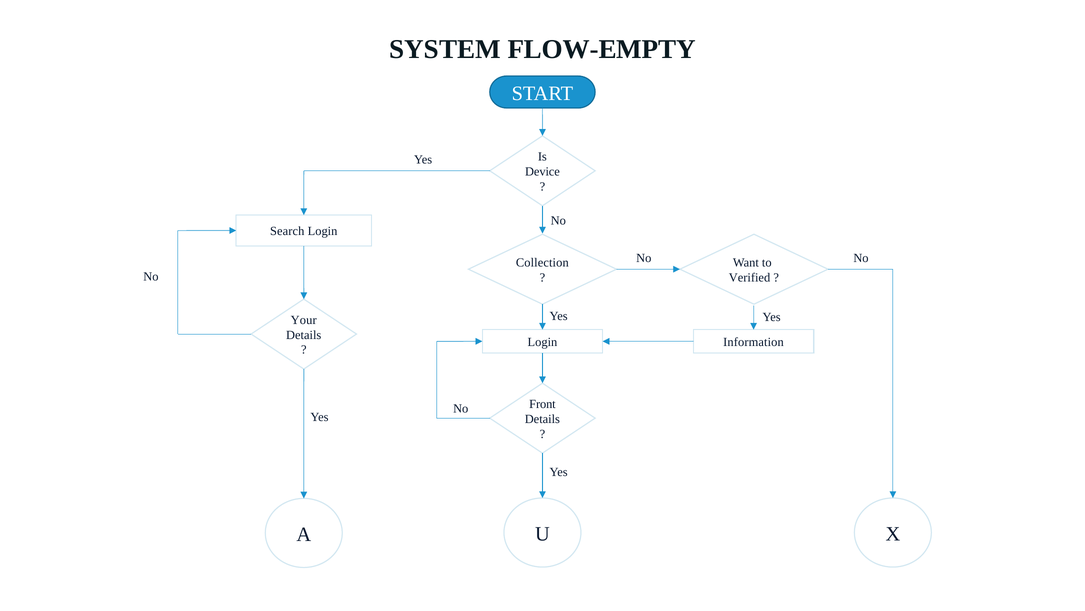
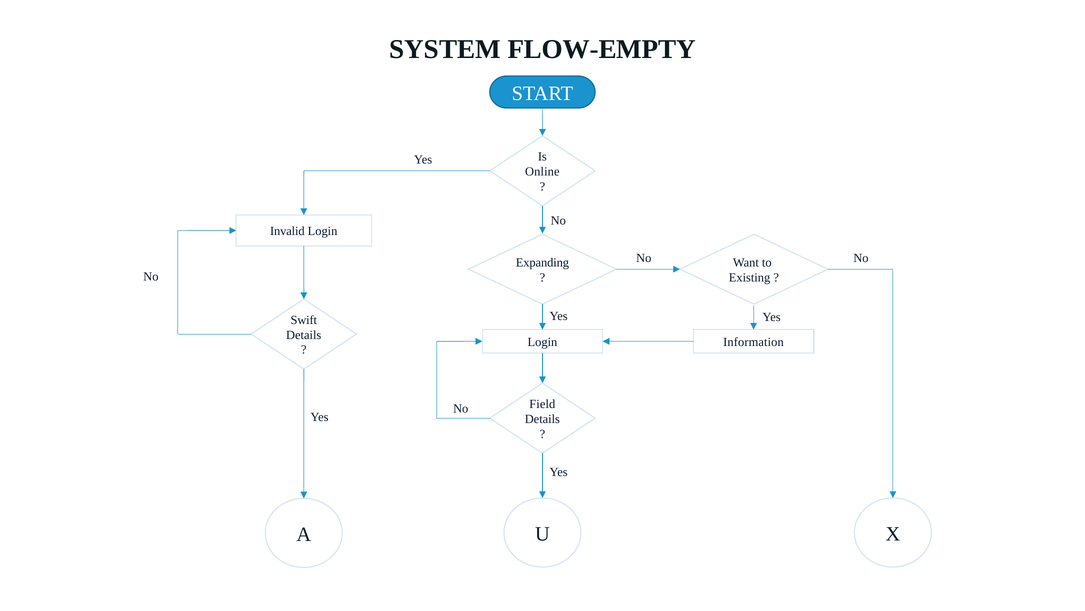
Device: Device -> Online
Search: Search -> Invalid
Collection: Collection -> Expanding
Verified: Verified -> Existing
Your: Your -> Swift
Front: Front -> Field
